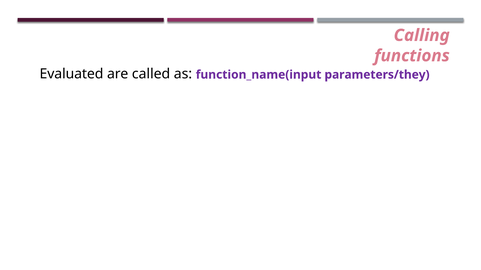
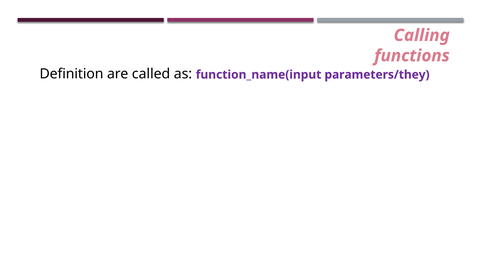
Evaluated: Evaluated -> Definition
